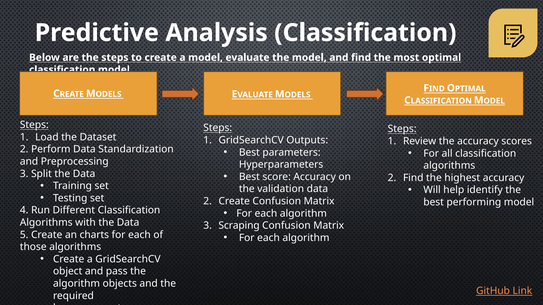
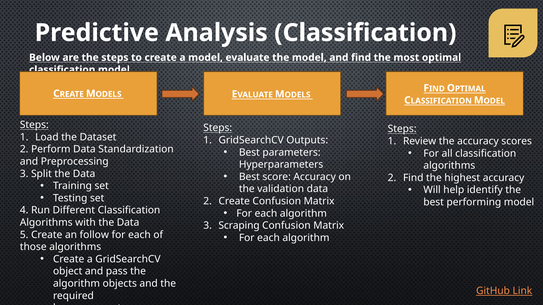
charts: charts -> follow
